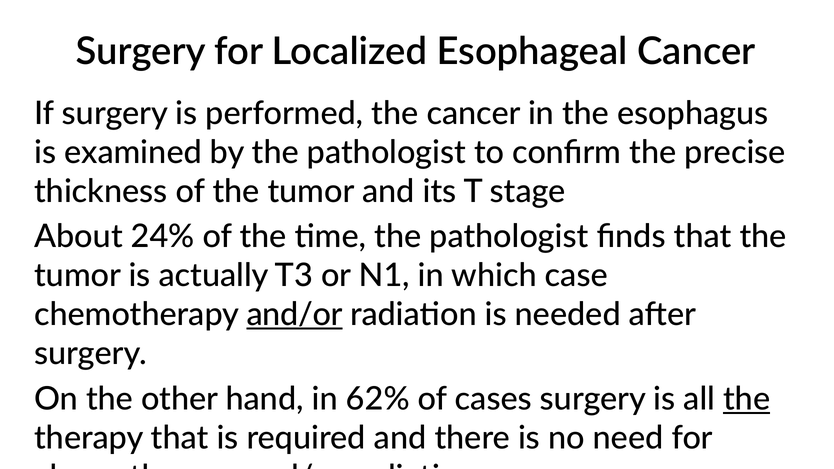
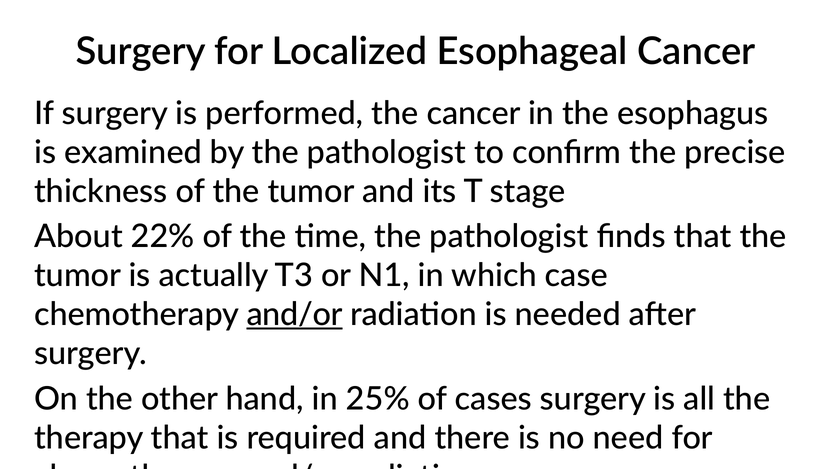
24%: 24% -> 22%
62%: 62% -> 25%
the at (747, 399) underline: present -> none
